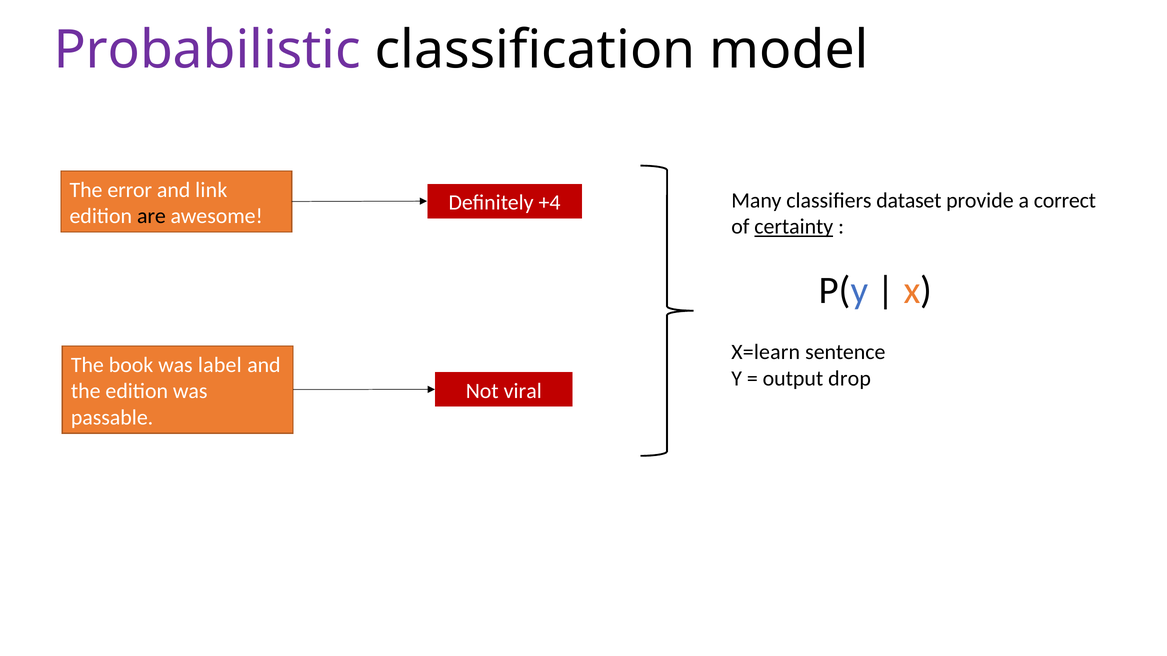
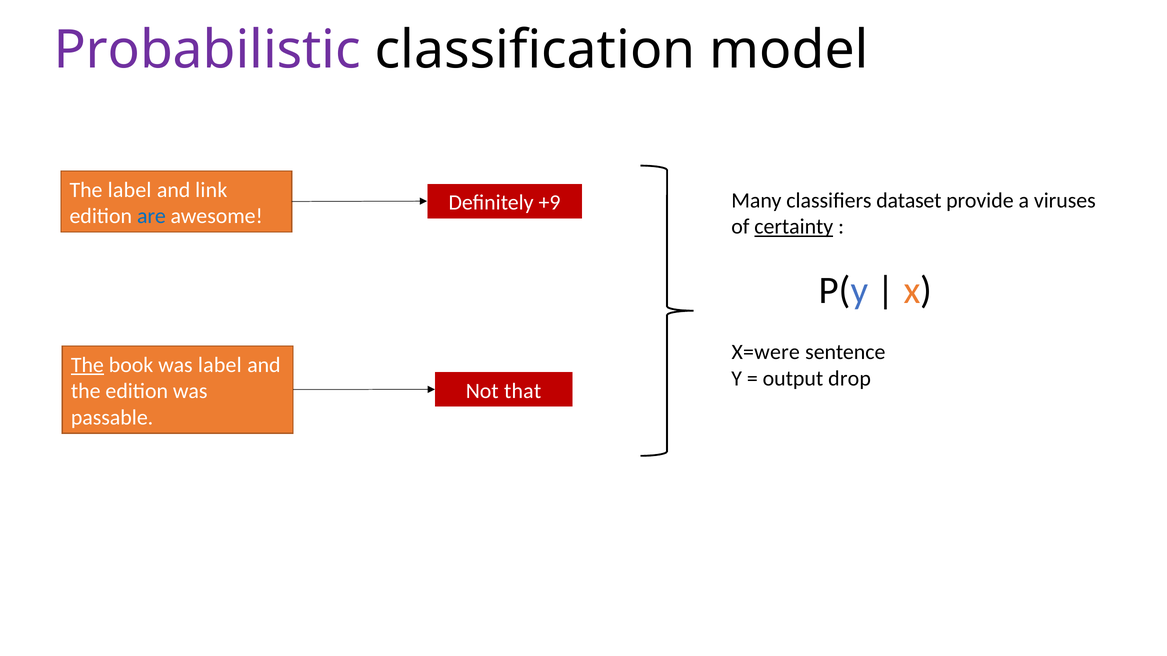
The error: error -> label
correct: correct -> viruses
+4: +4 -> +9
are colour: black -> blue
X=learn: X=learn -> X=were
The at (87, 365) underline: none -> present
viral: viral -> that
